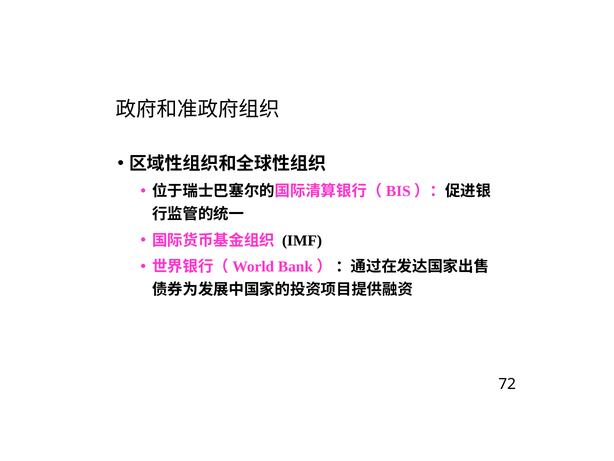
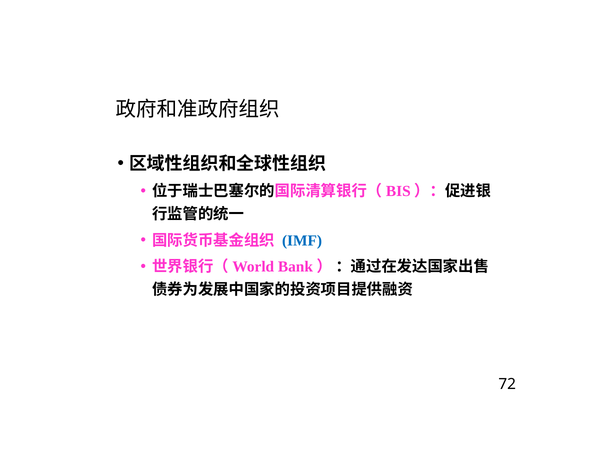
IMF colour: black -> blue
